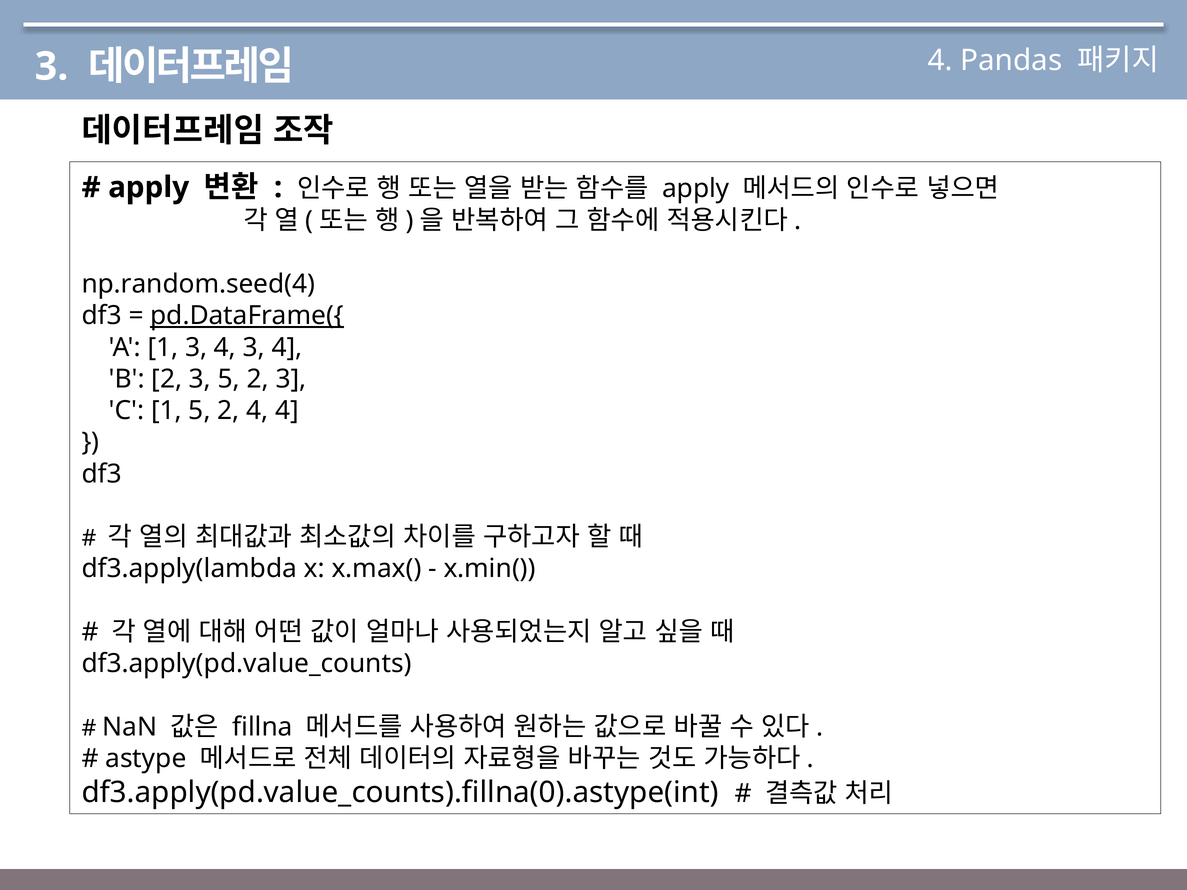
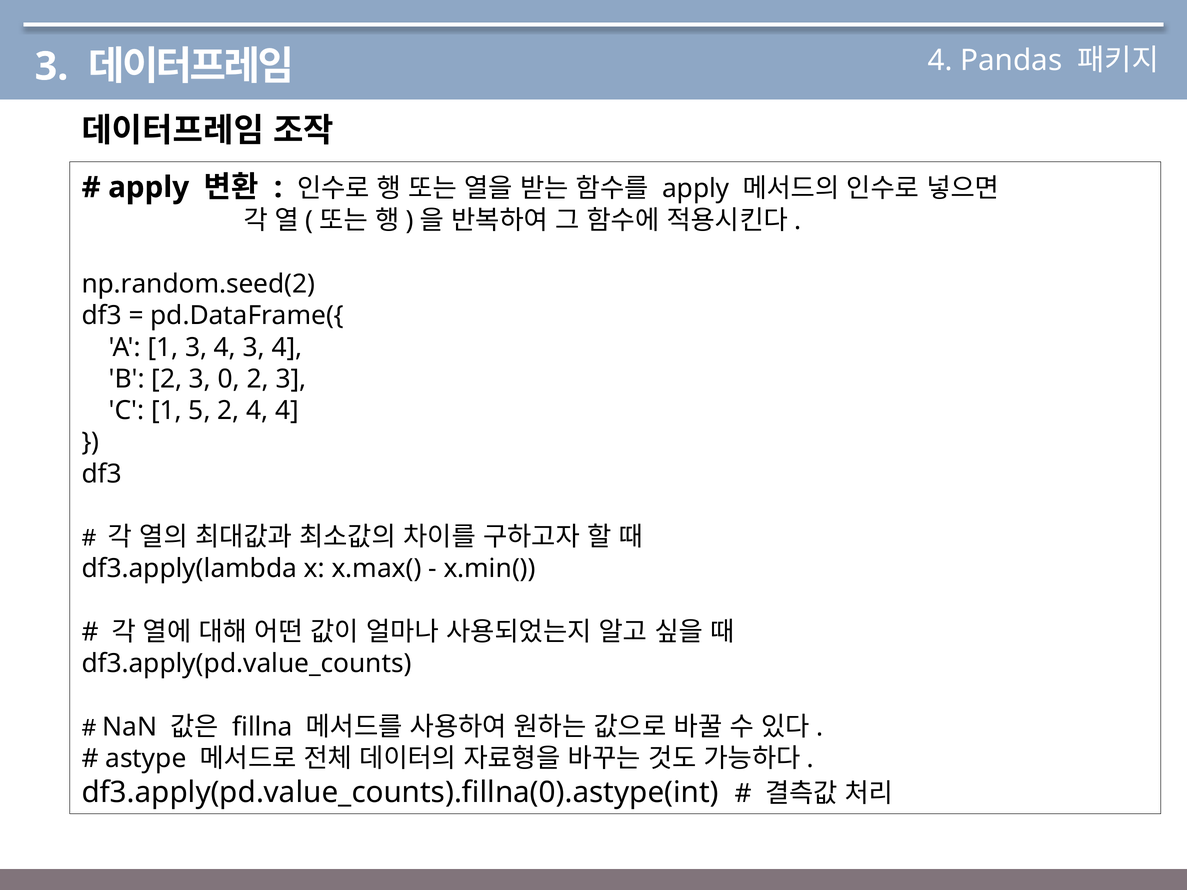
np.random.seed(4: np.random.seed(4 -> np.random.seed(2
pd.DataFrame({ underline: present -> none
3 5: 5 -> 0
